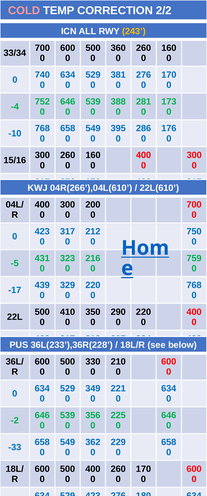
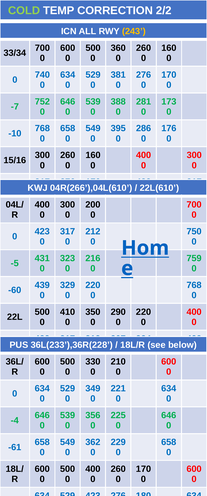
COLD colour: pink -> light green
-4: -4 -> -7
-17: -17 -> -60
-2: -2 -> -4
-33: -33 -> -61
